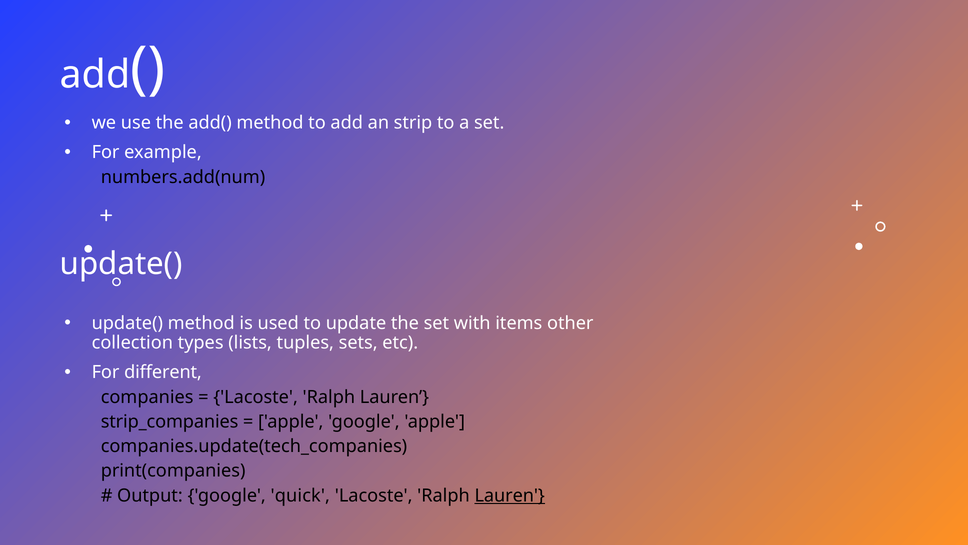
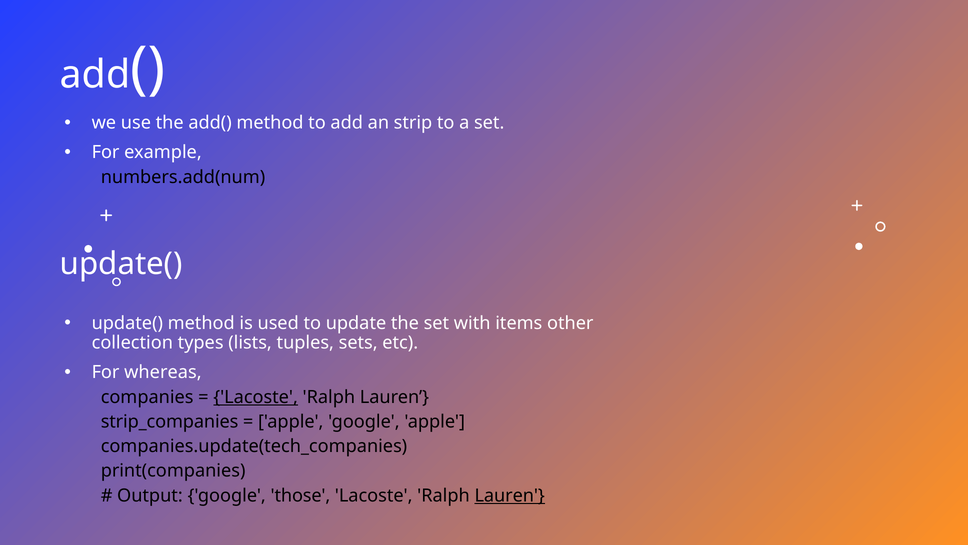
different: different -> whereas
Lacoste at (256, 397) underline: none -> present
quick: quick -> those
